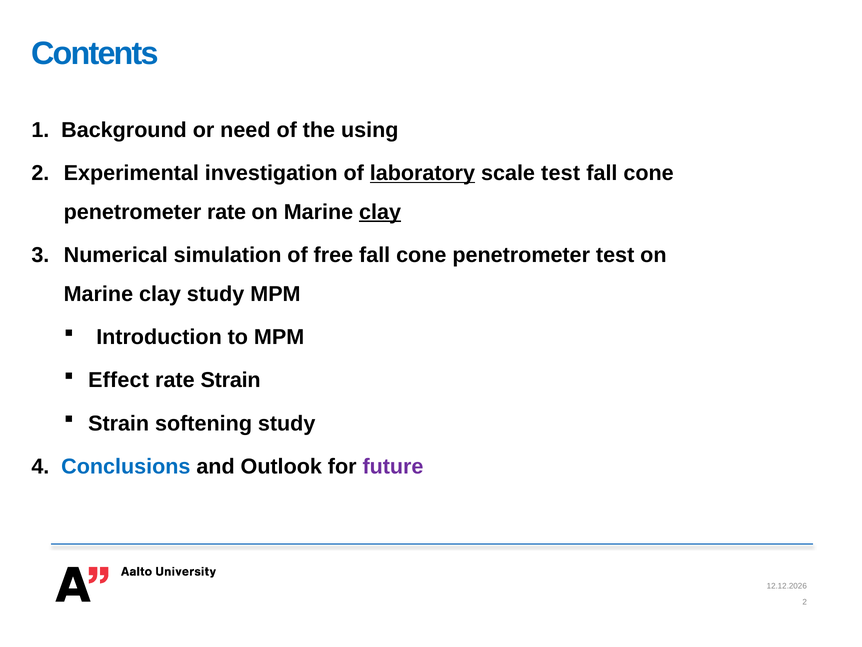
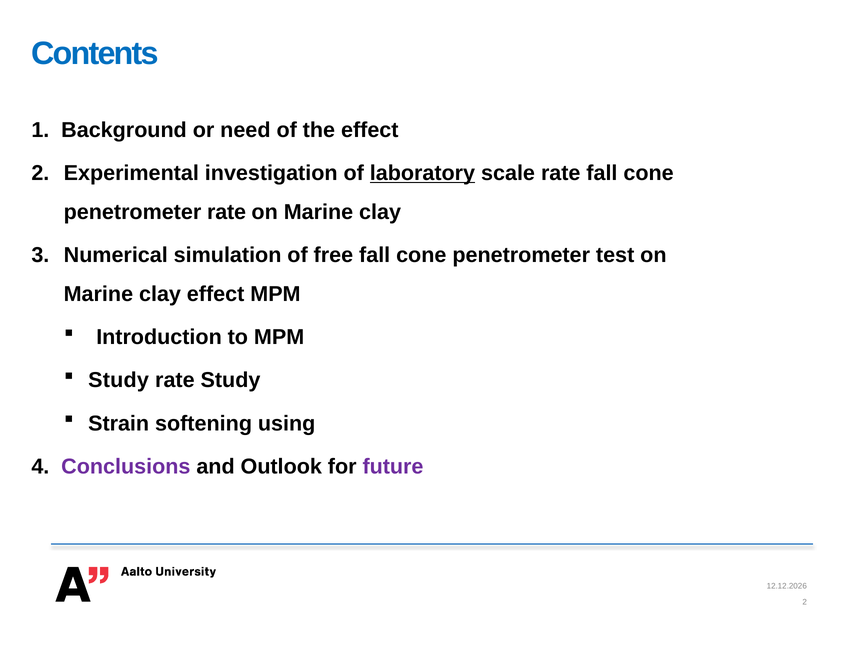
the using: using -> effect
scale test: test -> rate
clay at (380, 212) underline: present -> none
clay study: study -> effect
Effect at (119, 380): Effect -> Study
rate Strain: Strain -> Study
softening study: study -> using
Conclusions colour: blue -> purple
